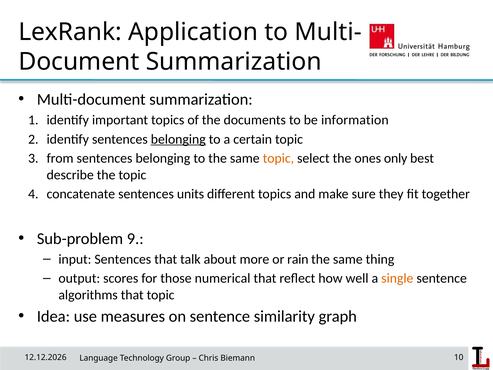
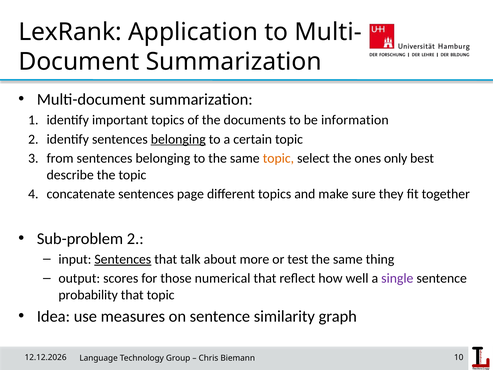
units: units -> page
Sub-problem 9: 9 -> 2
Sentences at (123, 259) underline: none -> present
rain: rain -> test
single colour: orange -> purple
algorithms: algorithms -> probability
